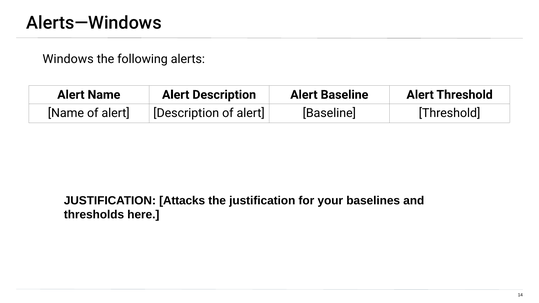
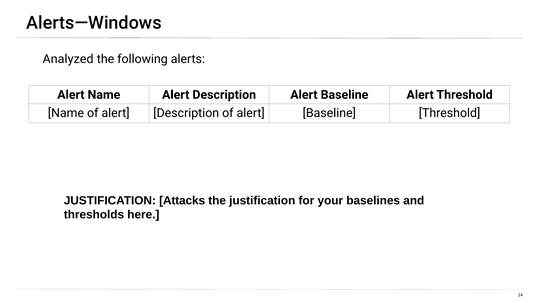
Windows: Windows -> Analyzed
